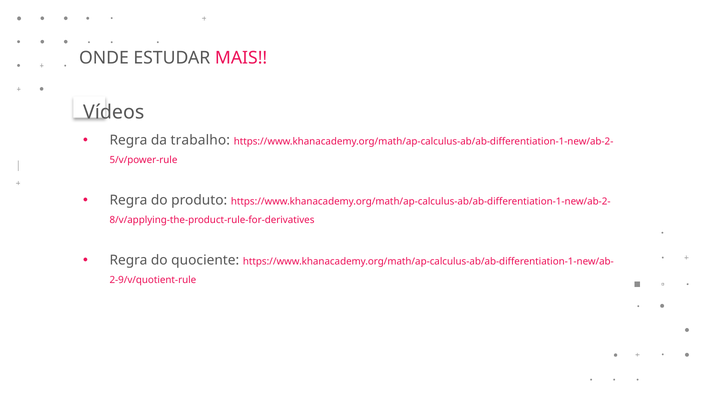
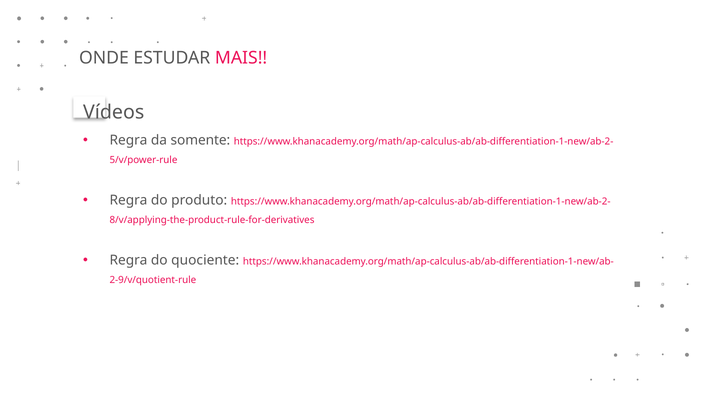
trabalho: trabalho -> somente
